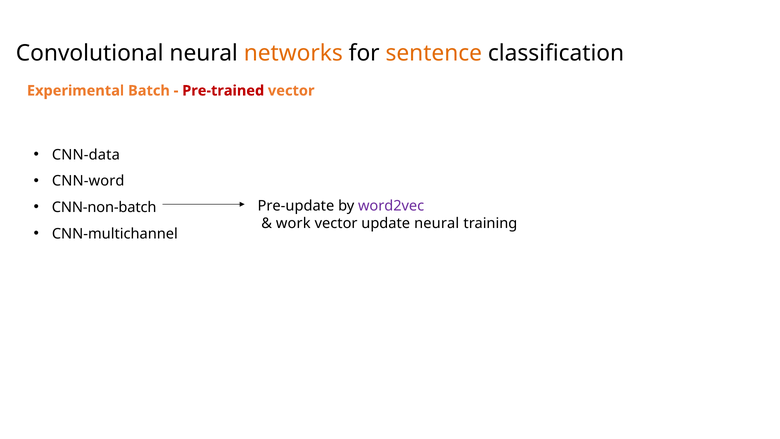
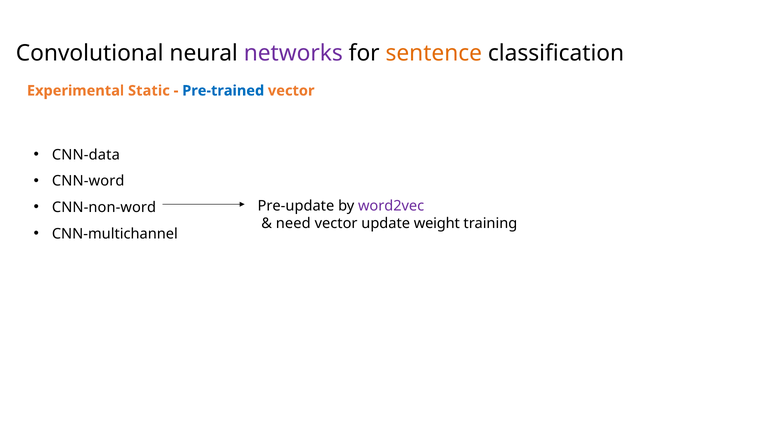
networks colour: orange -> purple
Batch: Batch -> Static
Pre-trained colour: red -> blue
CNN-non-batch: CNN-non-batch -> CNN-non-word
work: work -> need
update neural: neural -> weight
